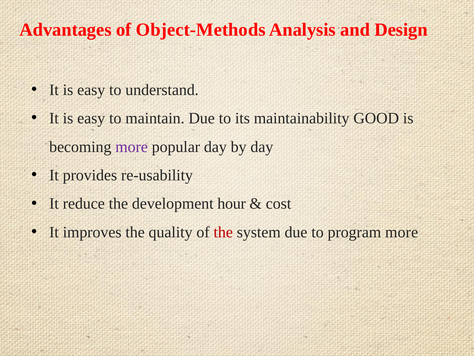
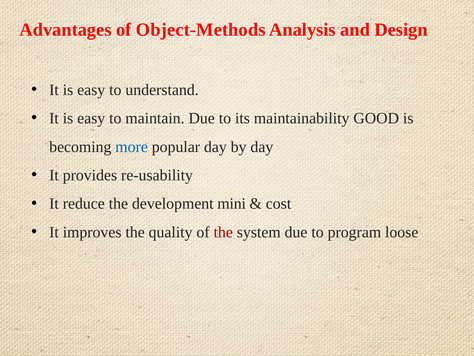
more at (132, 147) colour: purple -> blue
hour: hour -> mini
program more: more -> loose
